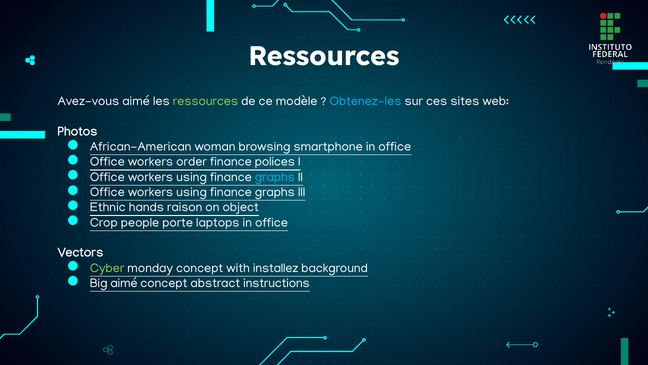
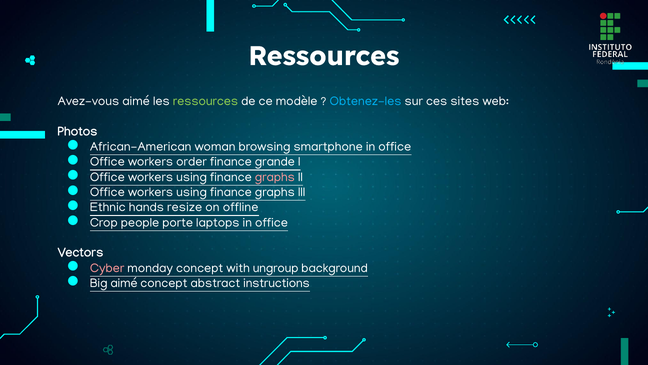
polices: polices -> grande
graphs at (275, 177) colour: light blue -> pink
raison: raison -> resize
object: object -> offline
Cyber colour: light green -> pink
installez: installez -> ungroup
